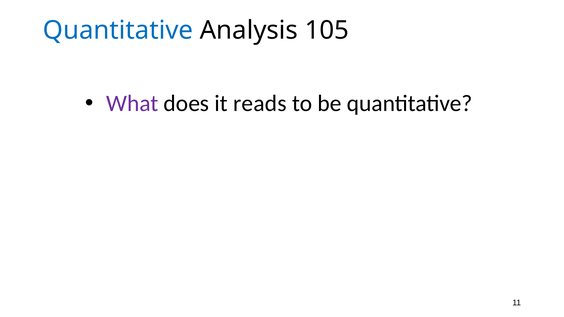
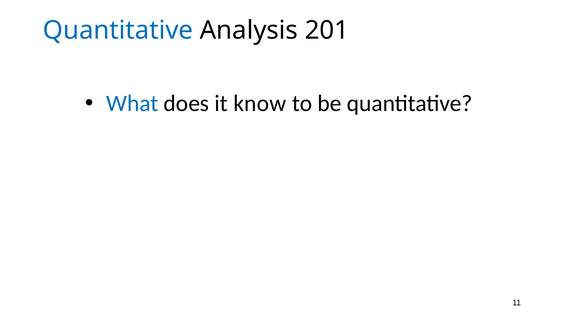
105: 105 -> 201
What colour: purple -> blue
reads: reads -> know
